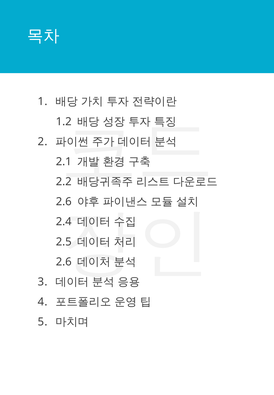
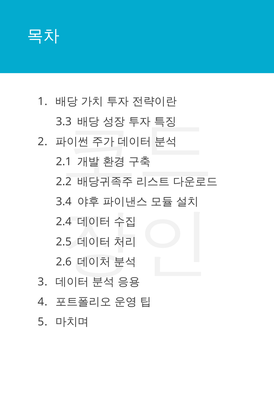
1.2: 1.2 -> 3.3
2.6 at (64, 202): 2.6 -> 3.4
